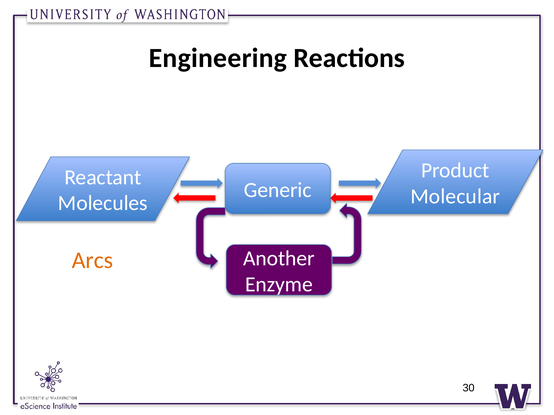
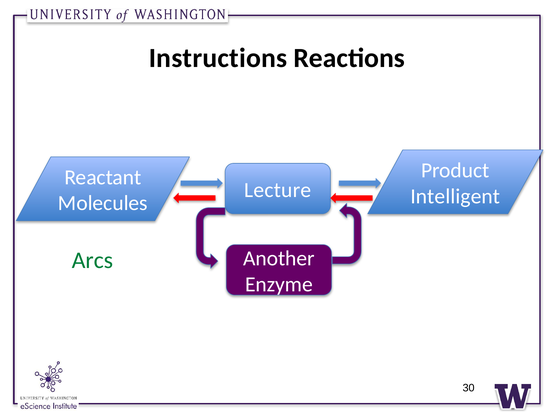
Engineering: Engineering -> Instructions
Generic: Generic -> Lecture
Molecular: Molecular -> Intelligent
Arcs colour: orange -> green
